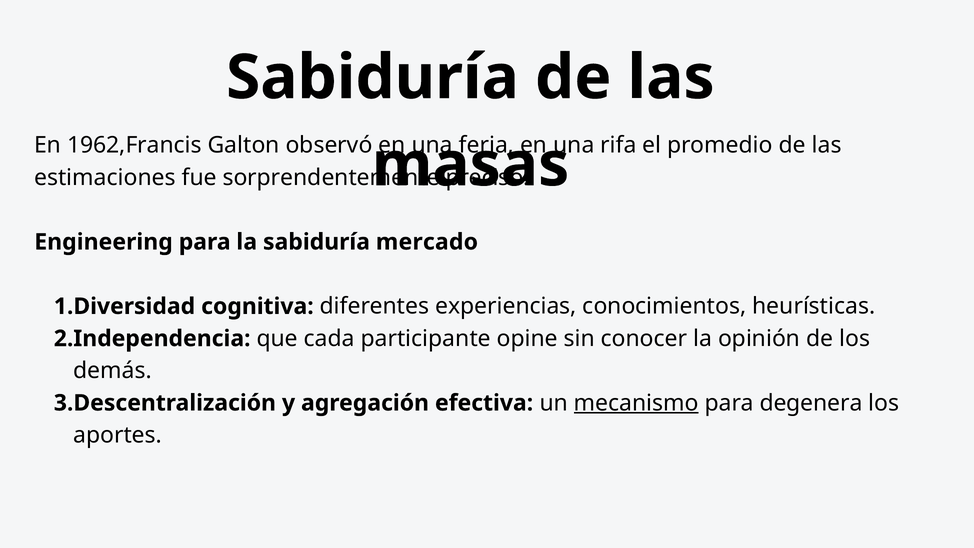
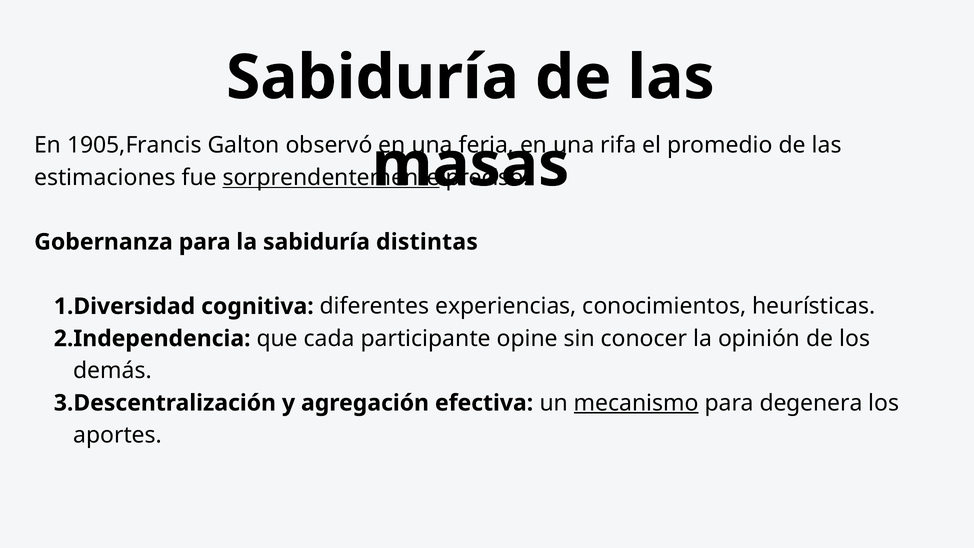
1962,Francis: 1962,Francis -> 1905,Francis
sorprendentemente underline: none -> present
Engineering: Engineering -> Gobernanza
mercado: mercado -> distintas
